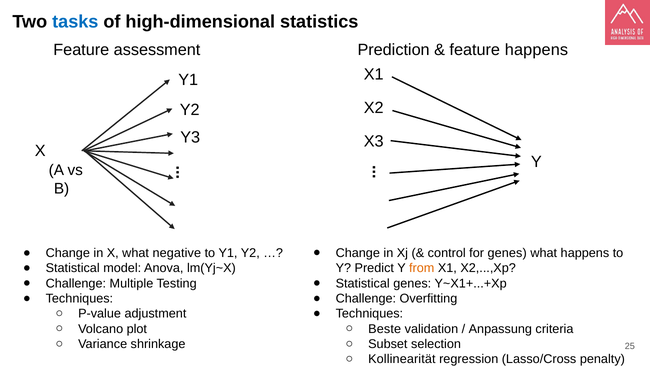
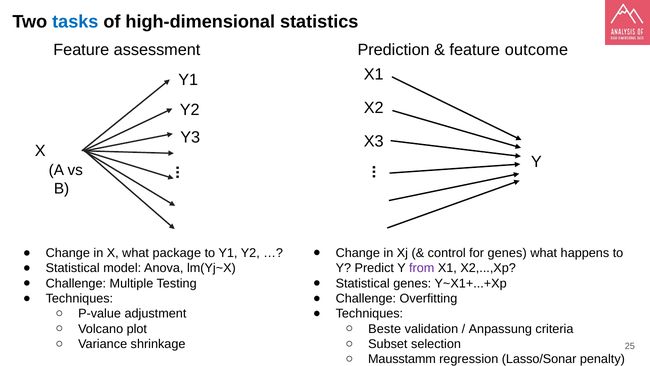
feature happens: happens -> outcome
negative: negative -> package
from colour: orange -> purple
Kollinearität: Kollinearität -> Mausstamm
Lasso/Cross: Lasso/Cross -> Lasso/Sonar
